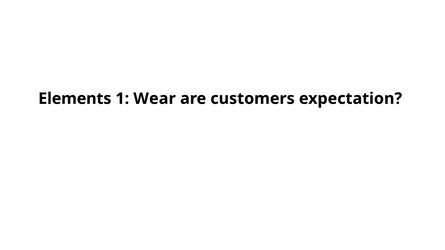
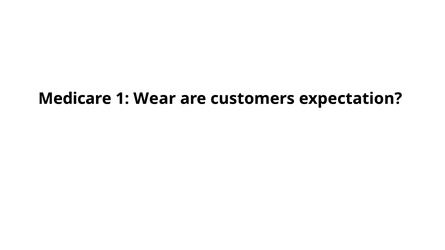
Elements: Elements -> Medicare
